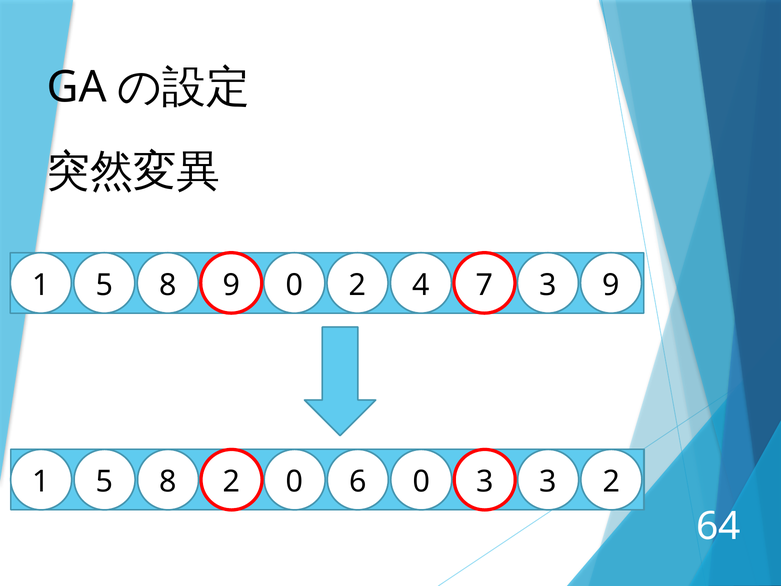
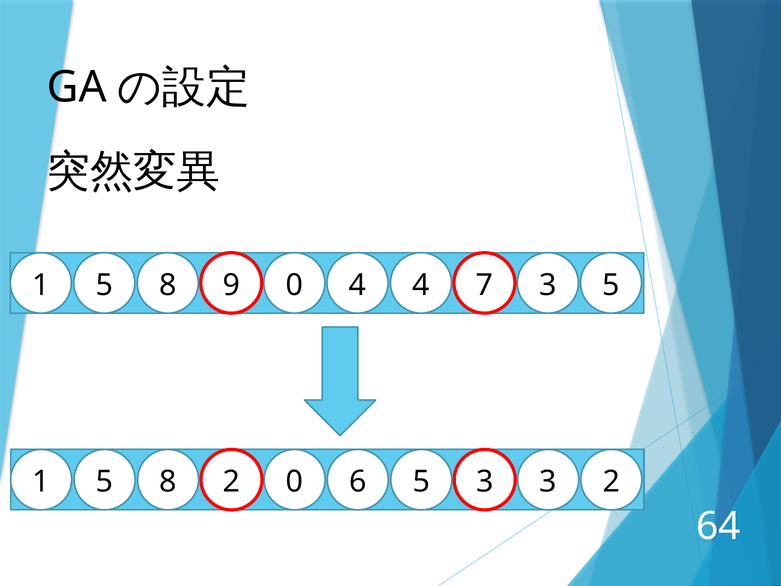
8 2: 2 -> 4
4 9: 9 -> 5
6 0: 0 -> 5
